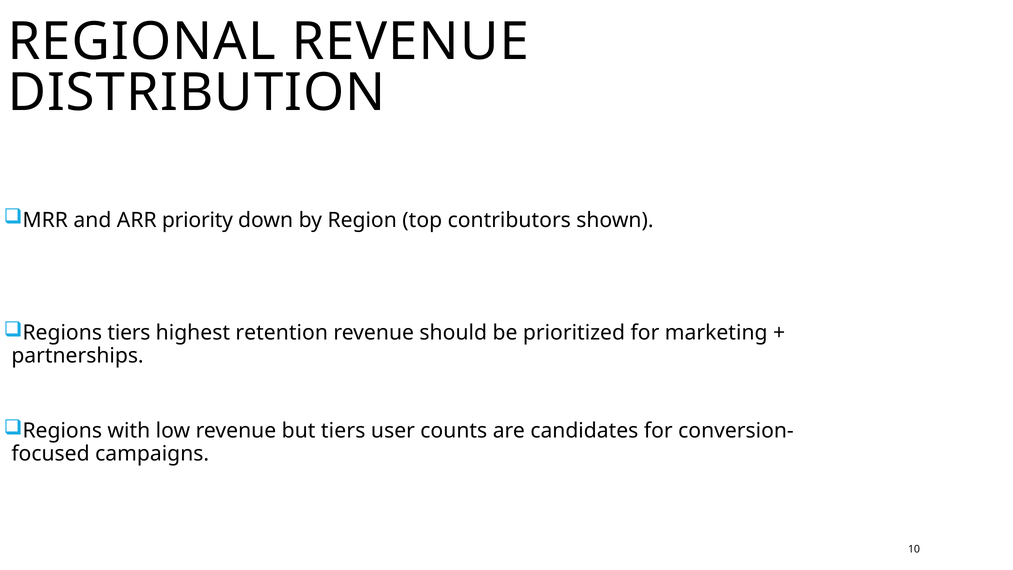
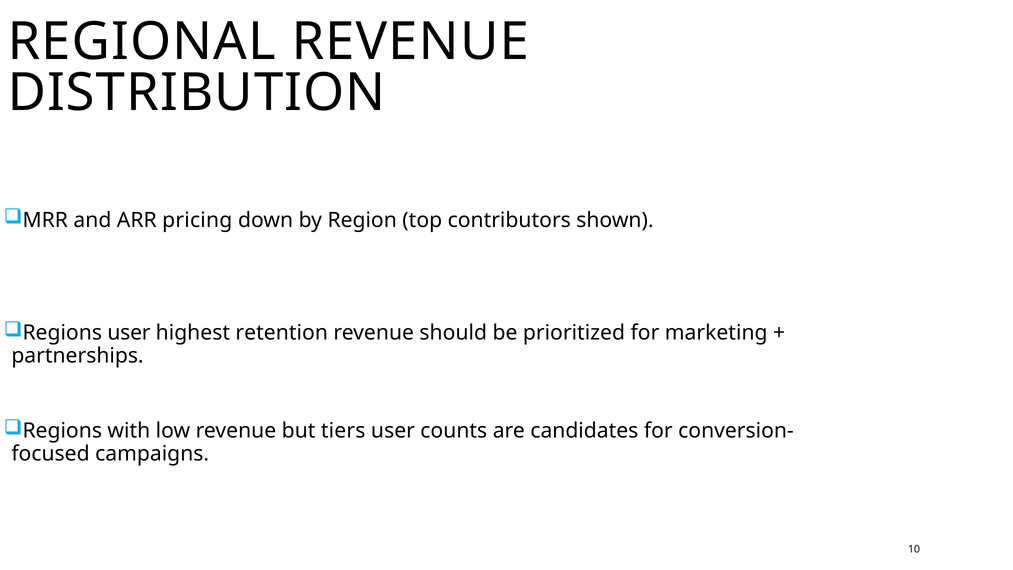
priority: priority -> pricing
Regions tiers: tiers -> user
